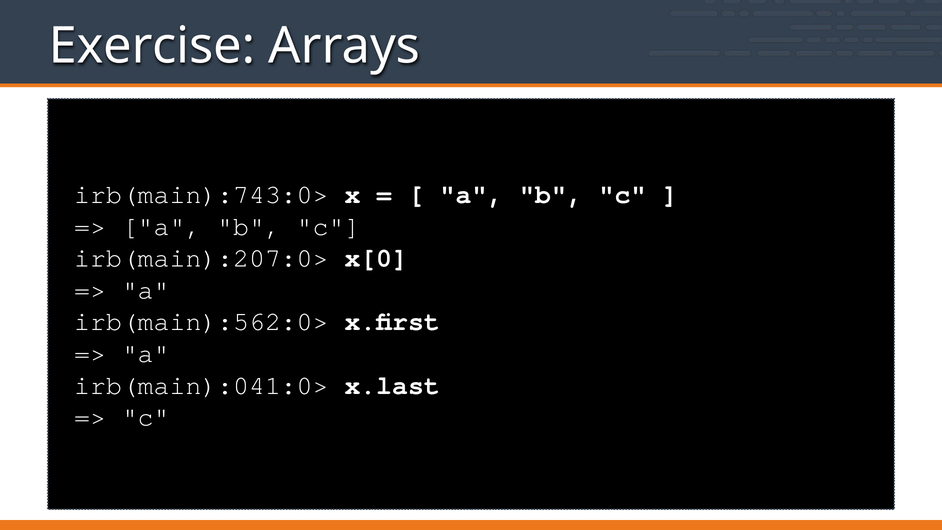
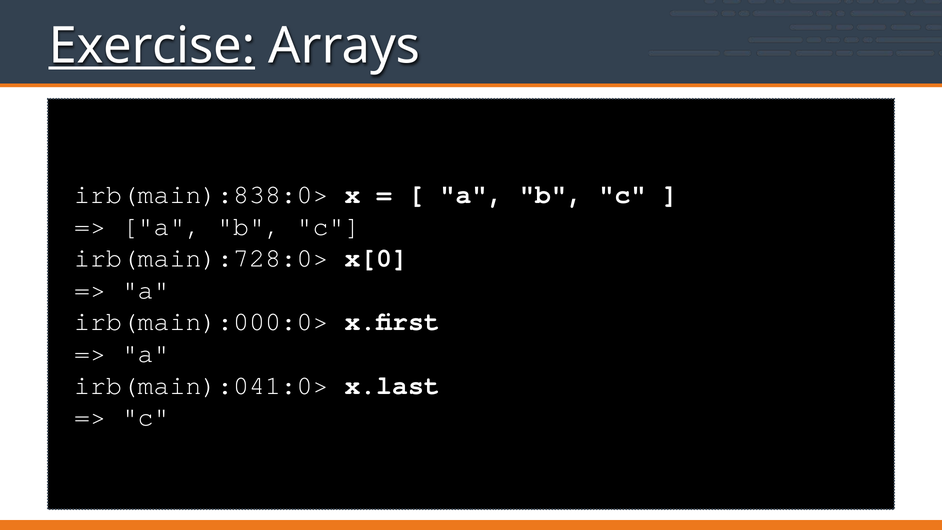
Exercise underline: none -> present
irb(main):743:0>: irb(main):743:0> -> irb(main):838:0>
irb(main):207:0>: irb(main):207:0> -> irb(main):728:0>
irb(main):562:0>: irb(main):562:0> -> irb(main):000:0>
